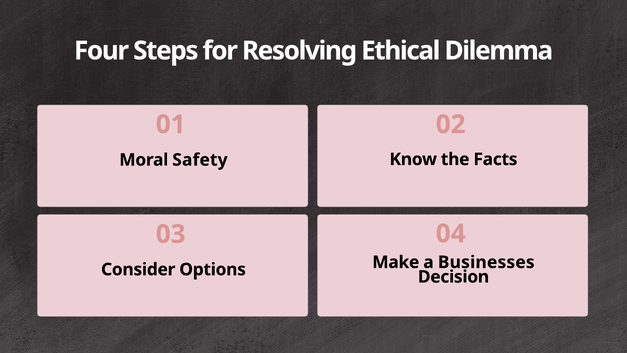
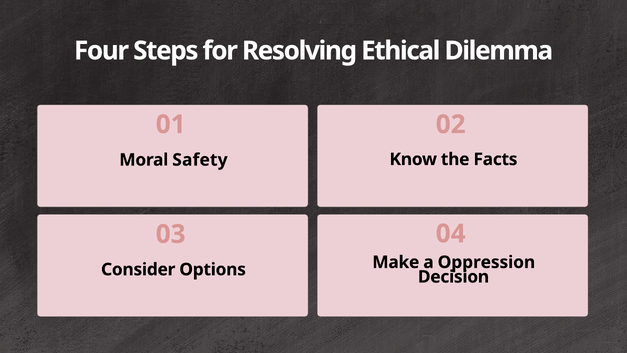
Businesses: Businesses -> Oppression
